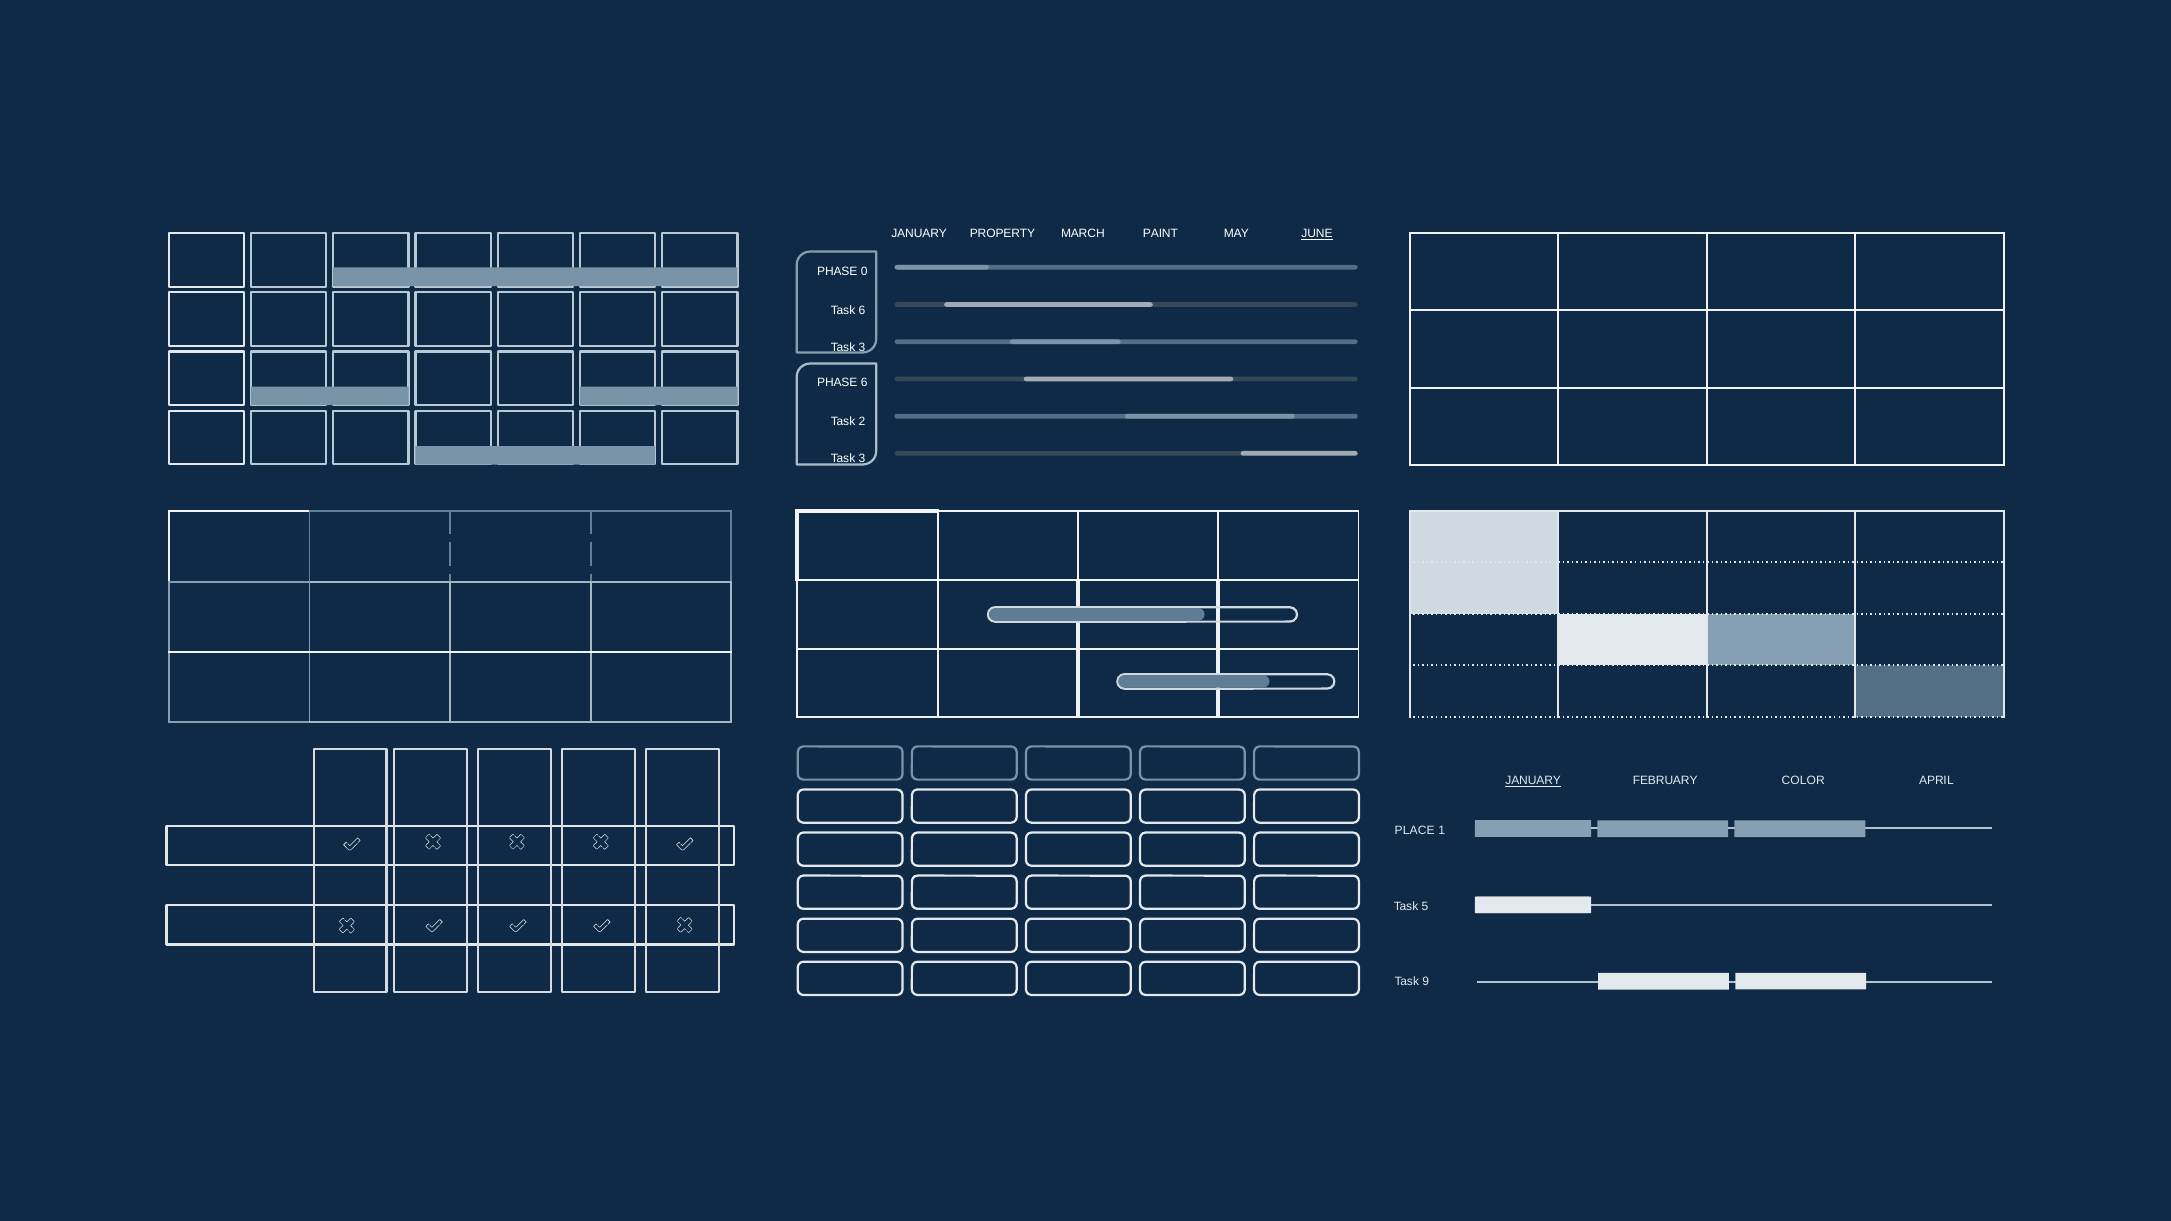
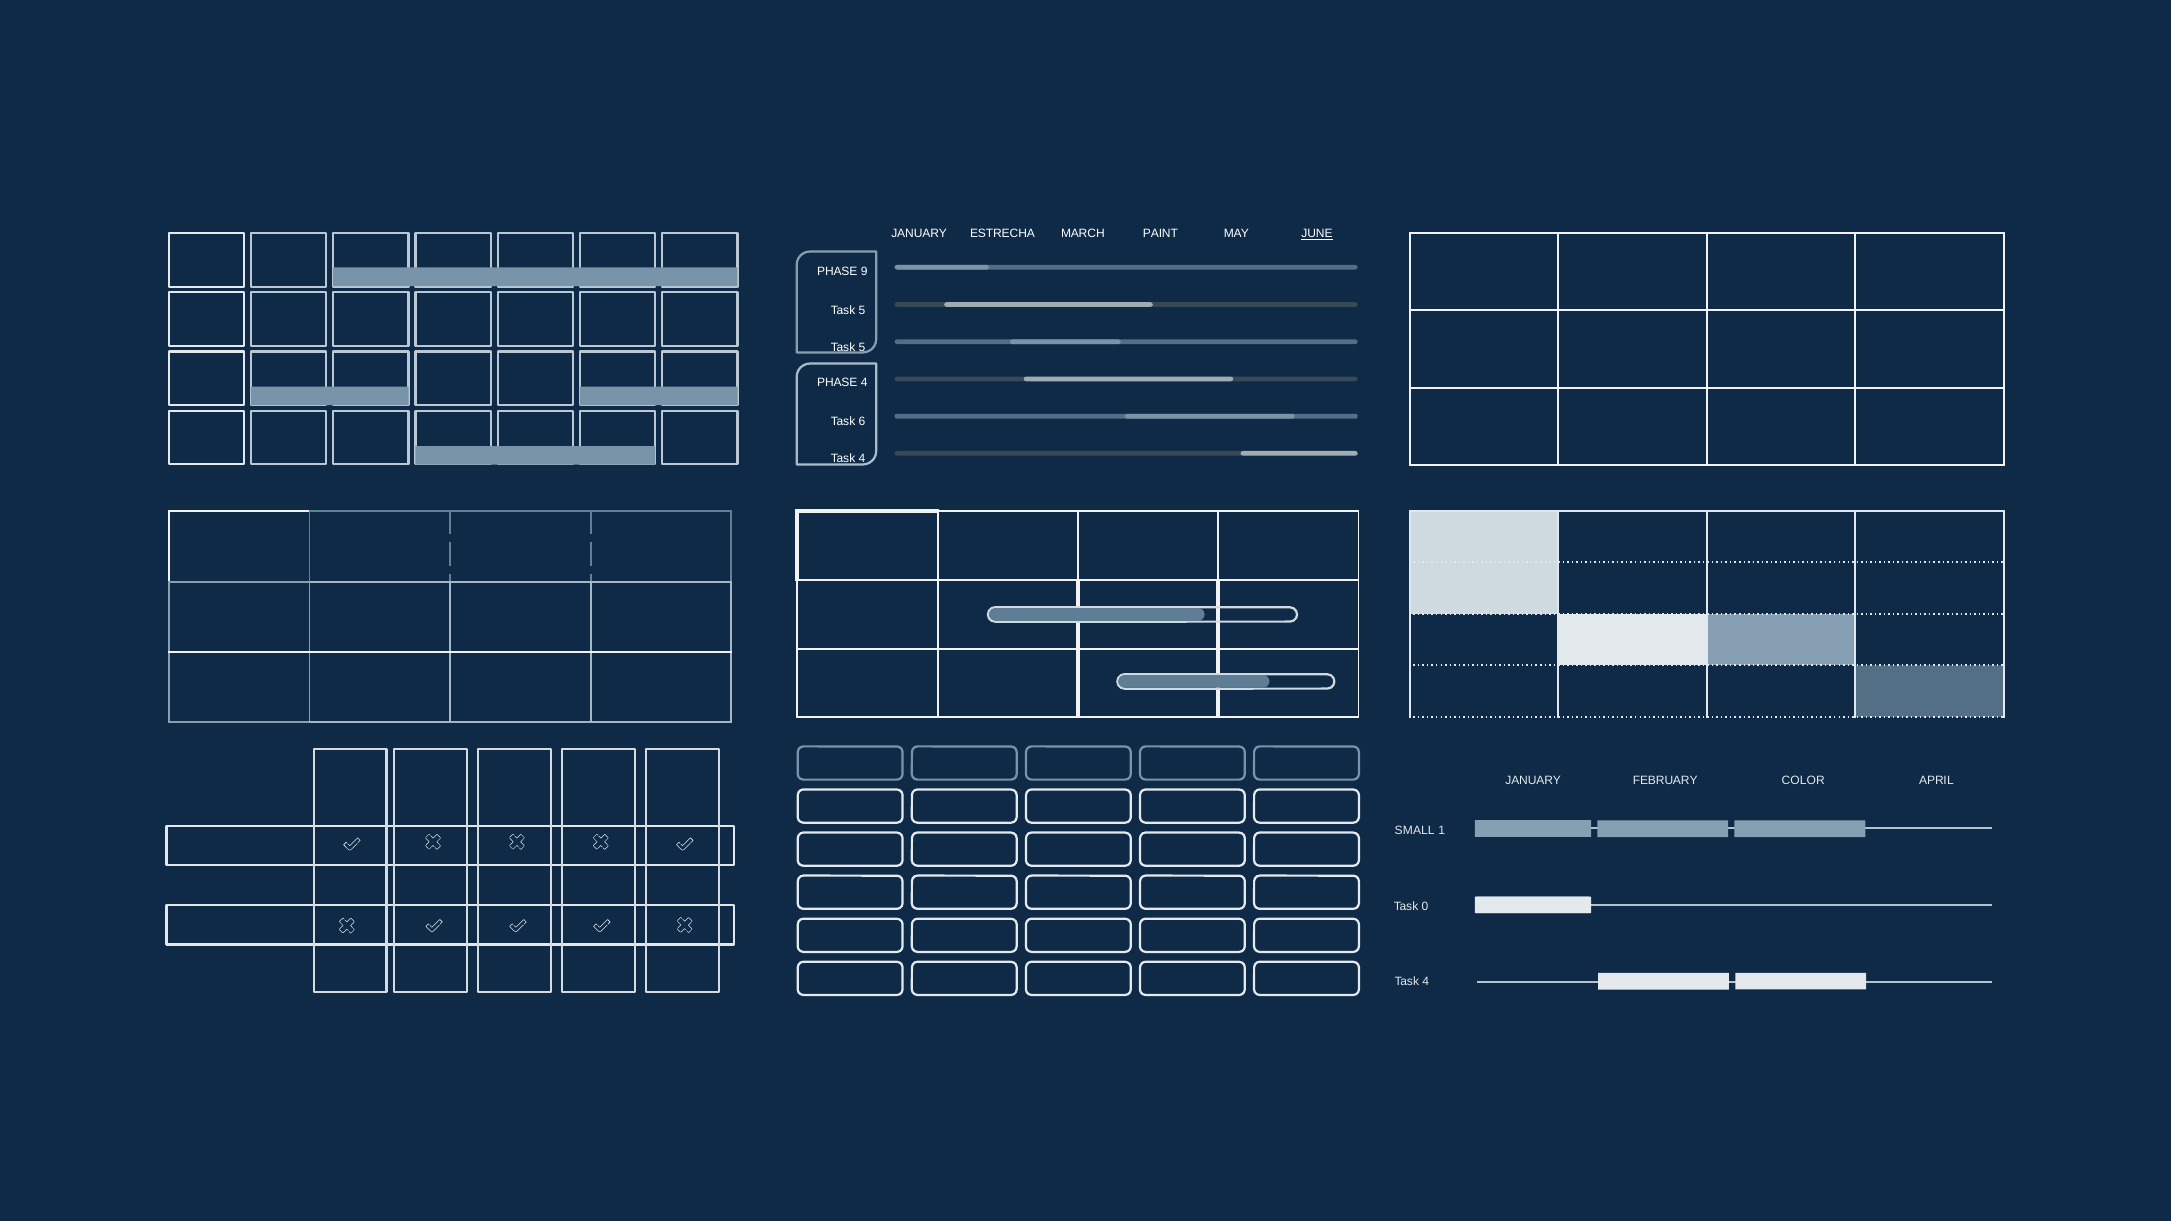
PROPERTY: PROPERTY -> ESTRECHA
0: 0 -> 9
6 at (862, 310): 6 -> 5
3 at (862, 347): 3 -> 5
PHASE 6: 6 -> 4
2: 2 -> 6
3 at (862, 459): 3 -> 4
JANUARY at (1533, 781) underline: present -> none
PLACE: PLACE -> SMALL
5: 5 -> 0
9 at (1426, 982): 9 -> 4
